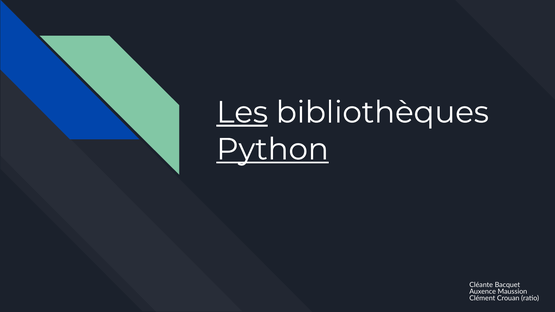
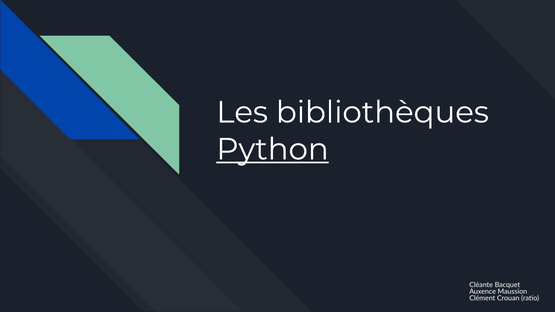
Les underline: present -> none
